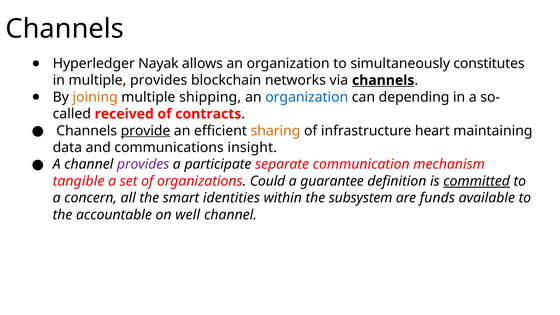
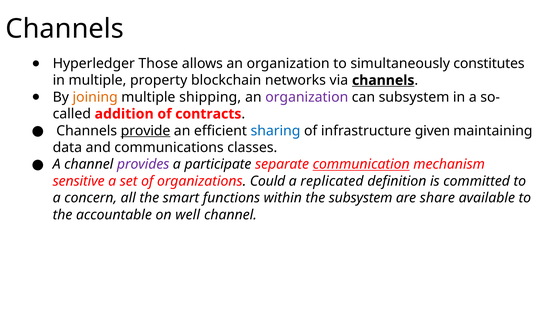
Nayak: Nayak -> Those
multiple provides: provides -> property
organization at (307, 97) colour: blue -> purple
can depending: depending -> subsystem
received: received -> addition
sharing colour: orange -> blue
heart: heart -> given
insight: insight -> classes
communication underline: none -> present
tangible: tangible -> sensitive
guarantee: guarantee -> replicated
committed underline: present -> none
identities: identities -> functions
funds: funds -> share
